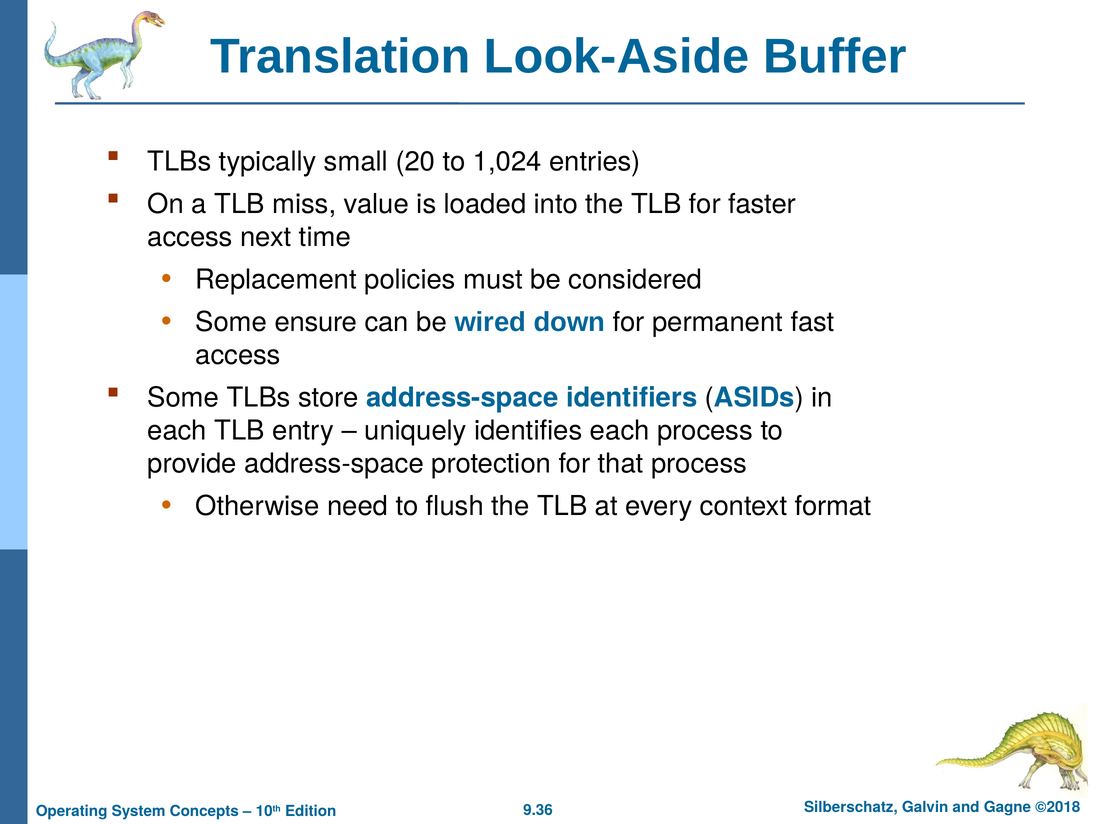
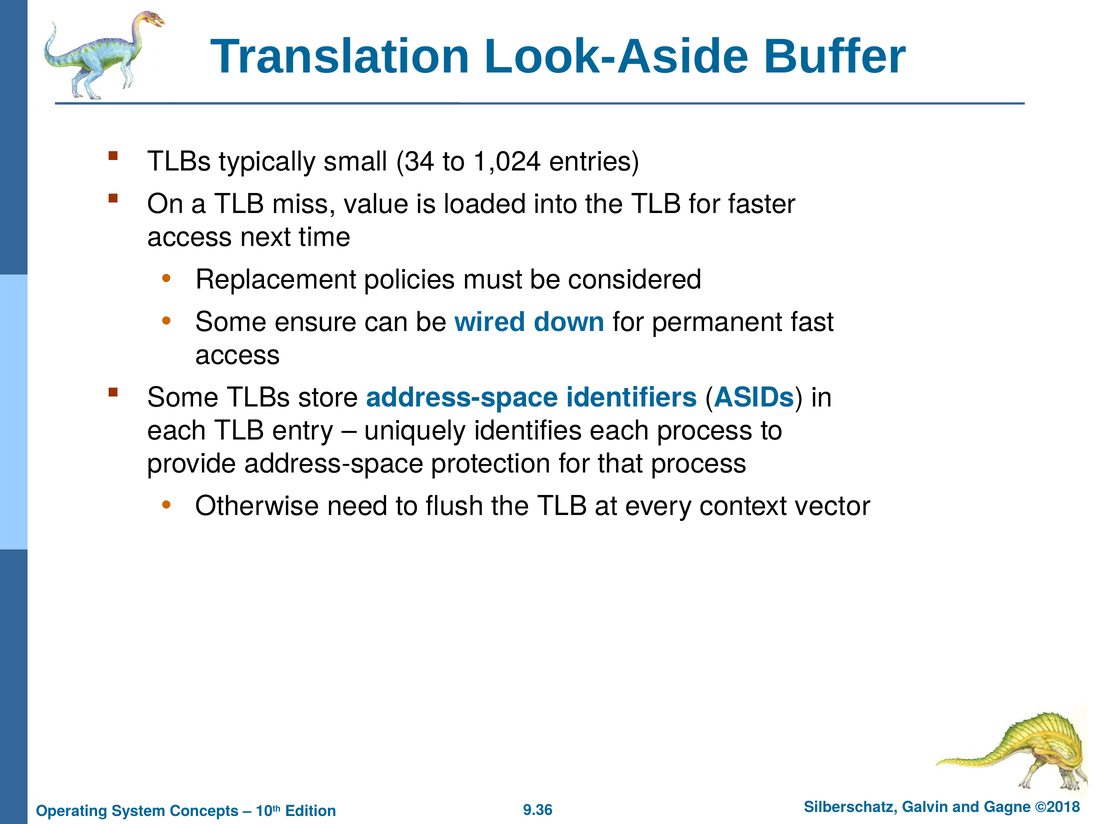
20: 20 -> 34
format: format -> vector
